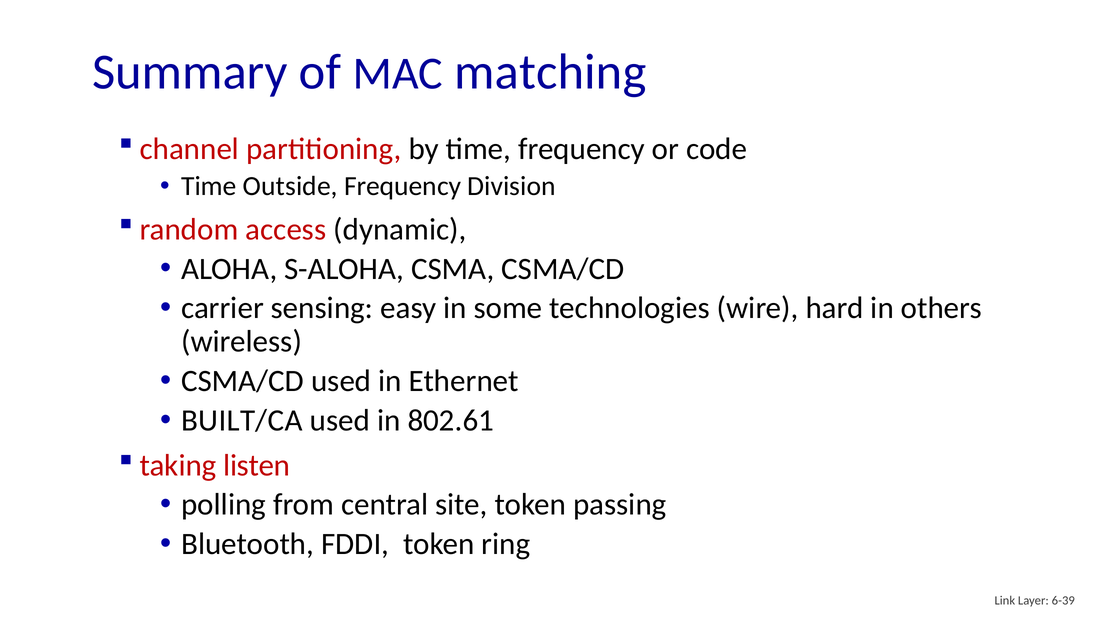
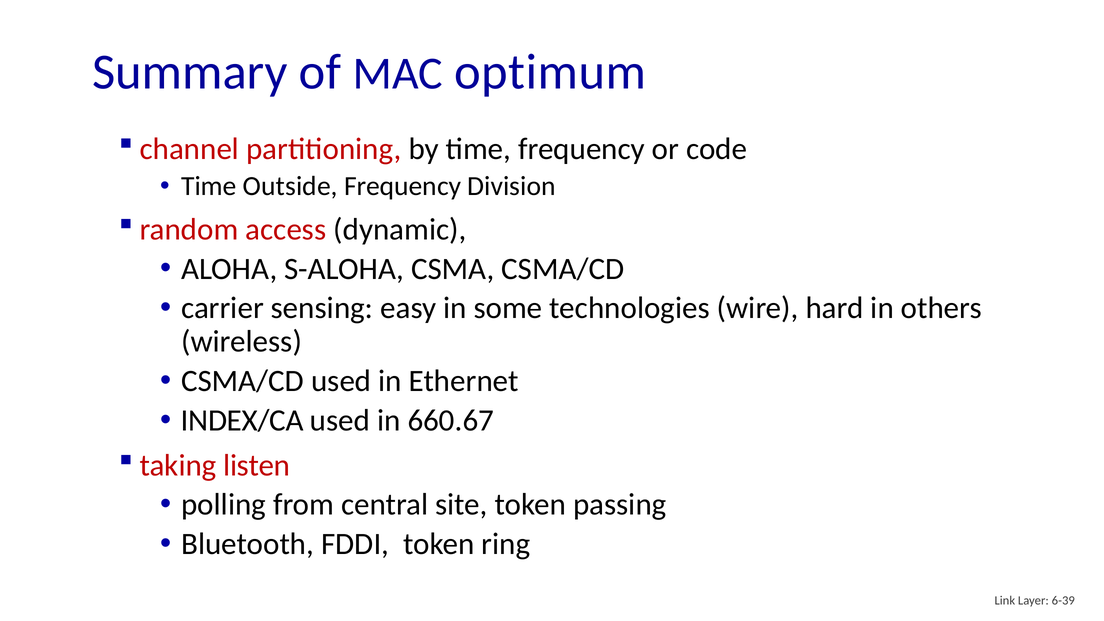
matching: matching -> optimum
BUILT/CA: BUILT/CA -> INDEX/CA
802.61: 802.61 -> 660.67
